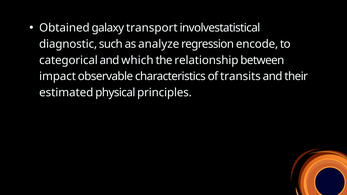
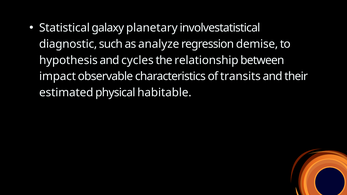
Obtained: Obtained -> Statistical
transport: transport -> planetary
encode: encode -> demise
categorical: categorical -> hypothesis
which: which -> cycles
principles: principles -> habitable
